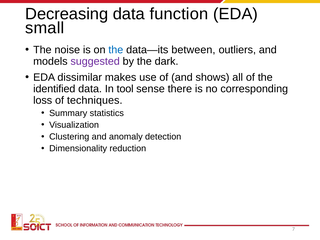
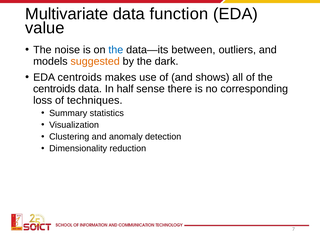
Decreasing: Decreasing -> Multivariate
small: small -> value
suggested colour: purple -> orange
EDA dissimilar: dissimilar -> centroids
identified at (54, 89): identified -> centroids
tool: tool -> half
